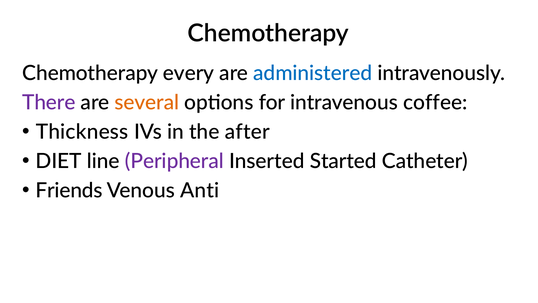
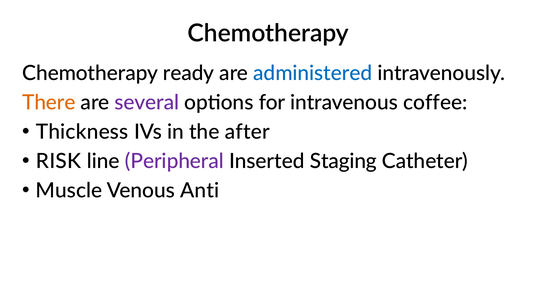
every: every -> ready
There colour: purple -> orange
several colour: orange -> purple
DIET: DIET -> RISK
Started: Started -> Staging
Friends: Friends -> Muscle
